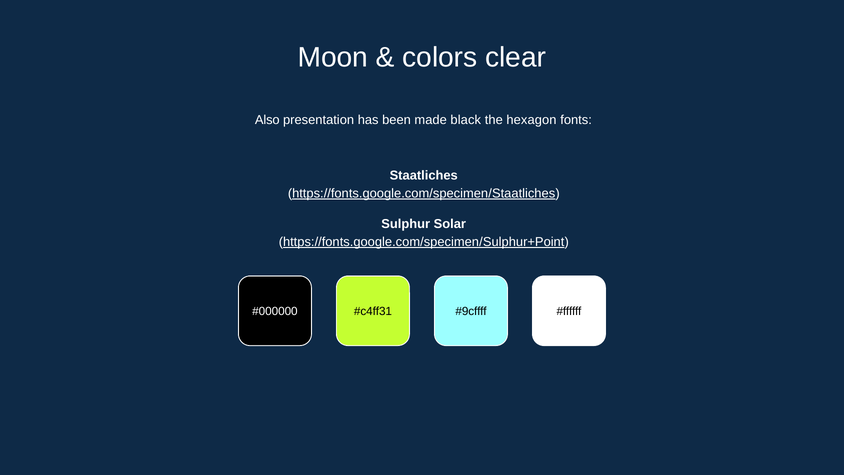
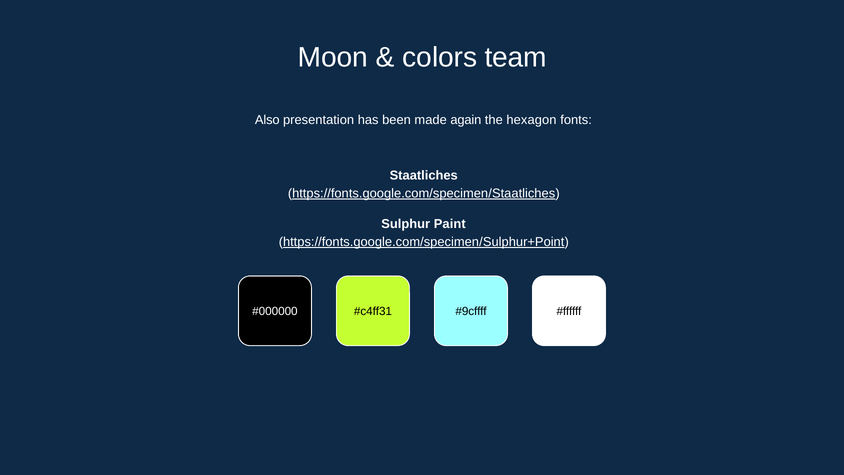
clear: clear -> team
black: black -> again
Solar: Solar -> Paint
